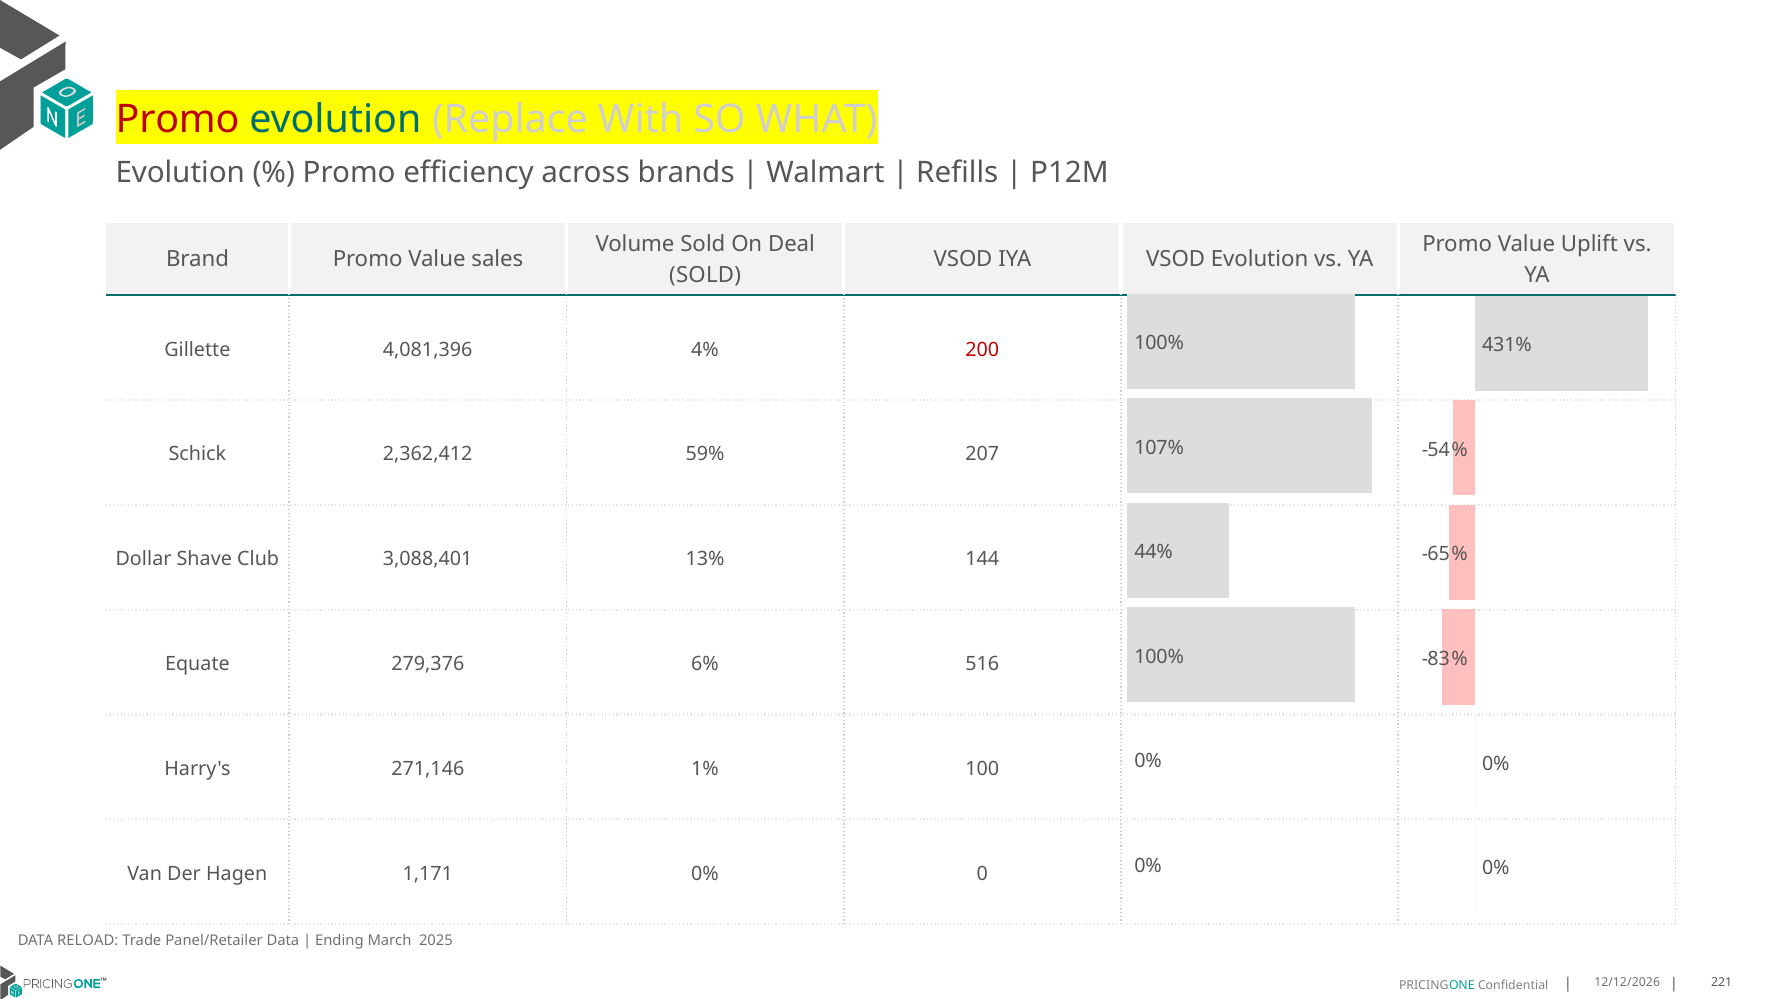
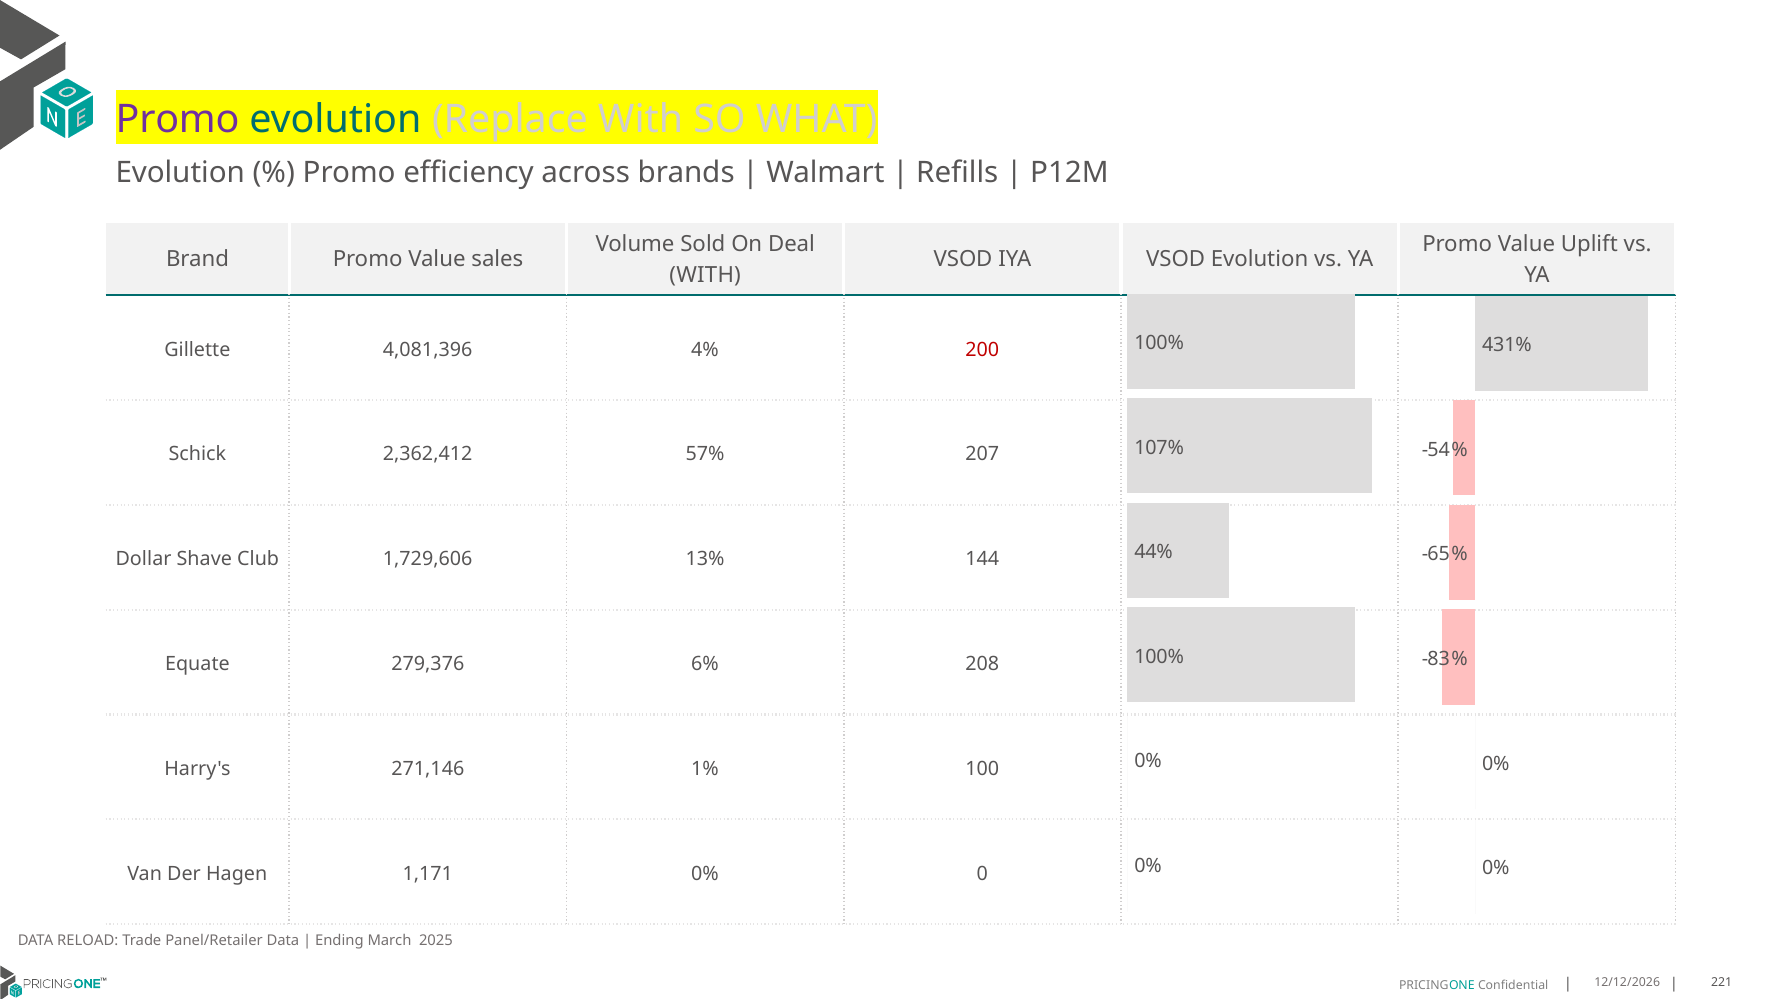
Promo at (178, 119) colour: red -> purple
SOLD at (705, 275): SOLD -> WITH
59%: 59% -> 57%
3,088,401: 3,088,401 -> 1,729,606
516: 516 -> 208
